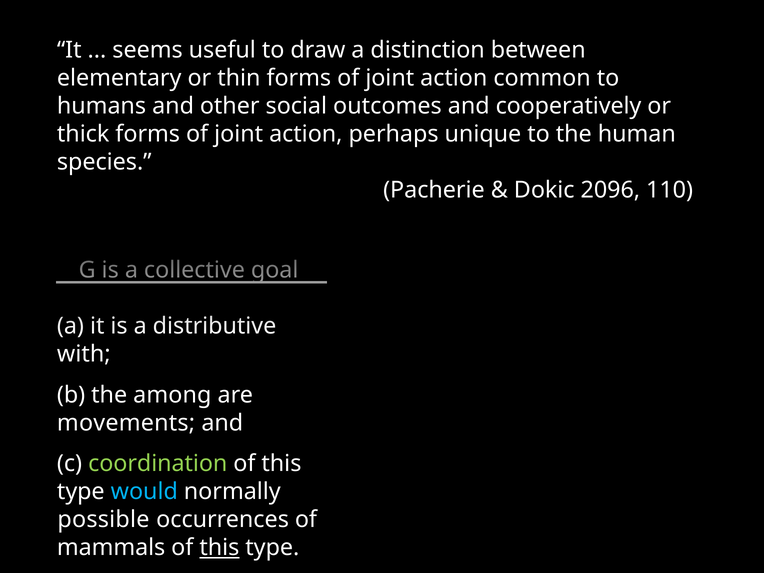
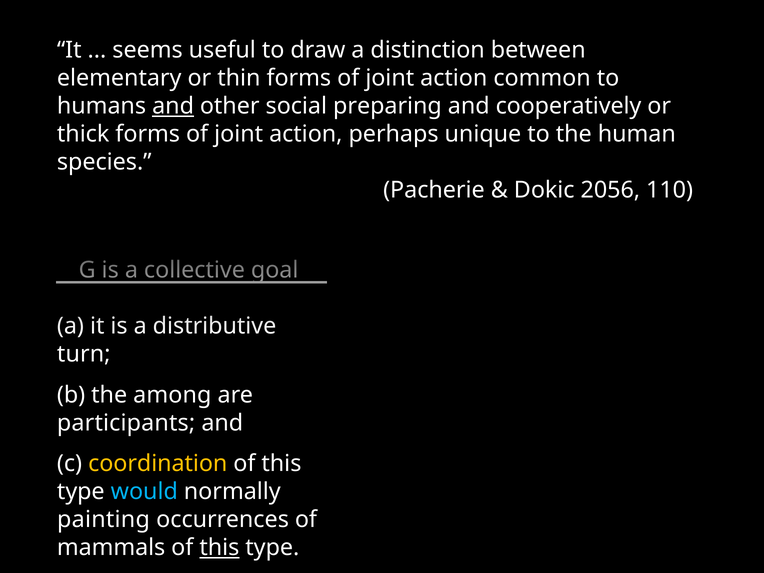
and at (173, 106) underline: none -> present
outcomes: outcomes -> preparing
2096: 2096 -> 2056
with at (84, 354): with -> turn
movements: movements -> participants
coordination colour: light green -> yellow
possible at (103, 520): possible -> painting
